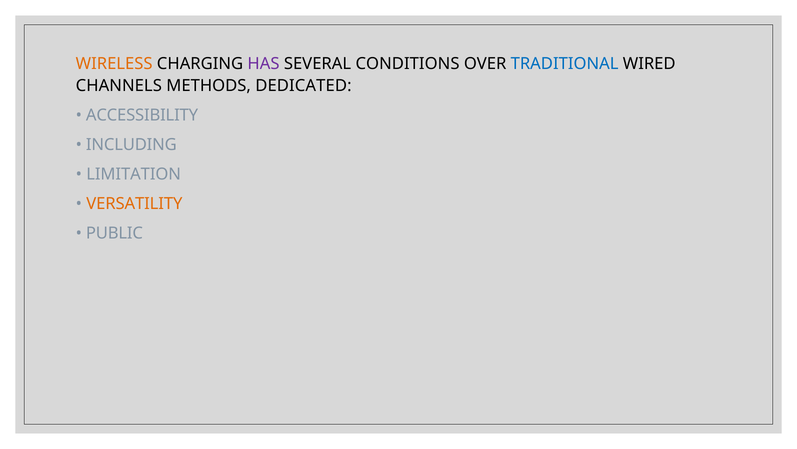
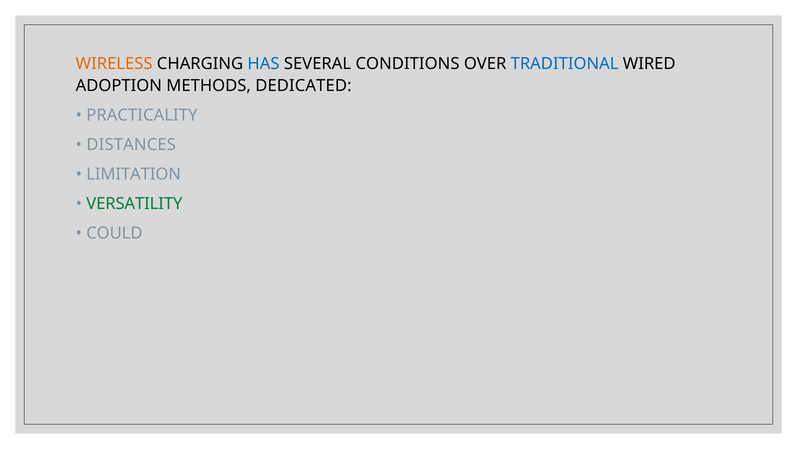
HAS colour: purple -> blue
CHANNELS: CHANNELS -> ADOPTION
ACCESSIBILITY: ACCESSIBILITY -> PRACTICALITY
INCLUDING: INCLUDING -> DISTANCES
VERSATILITY colour: orange -> green
PUBLIC: PUBLIC -> COULD
